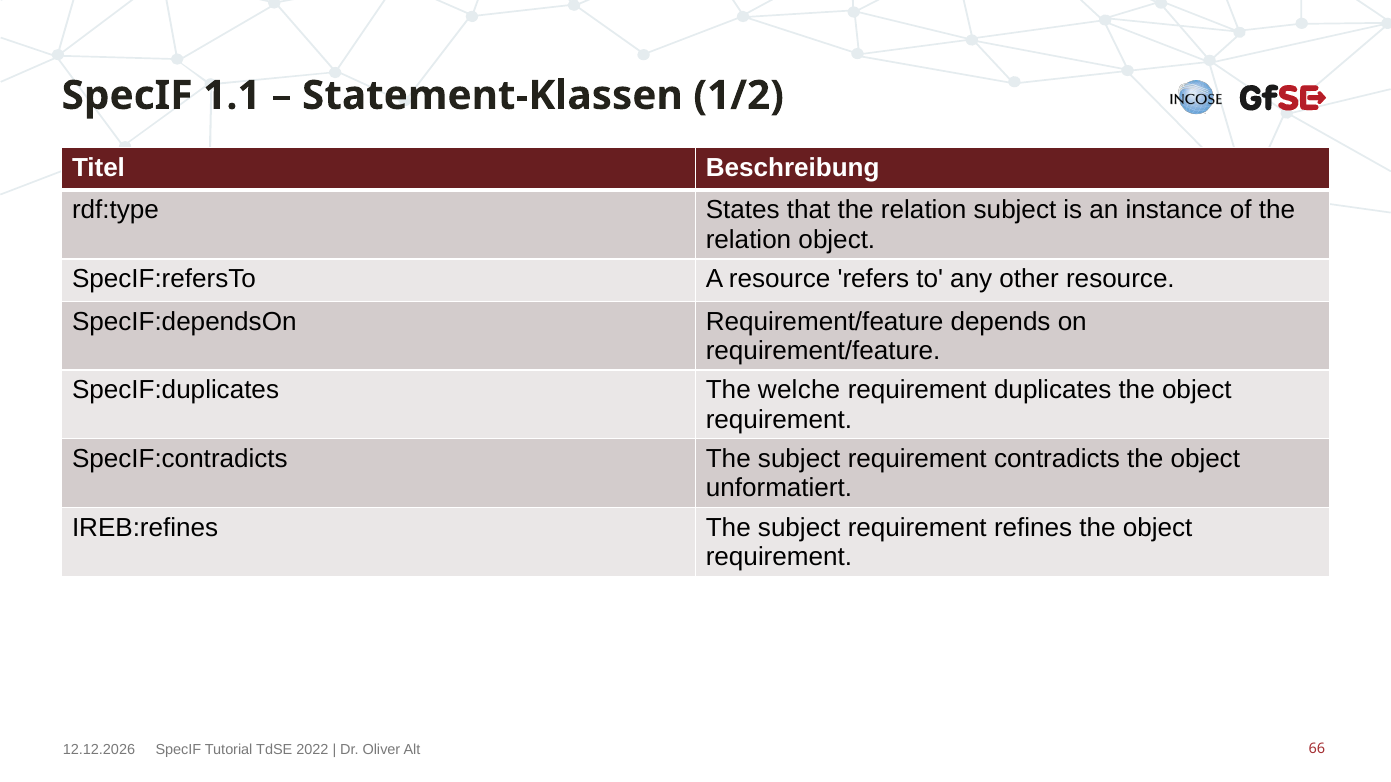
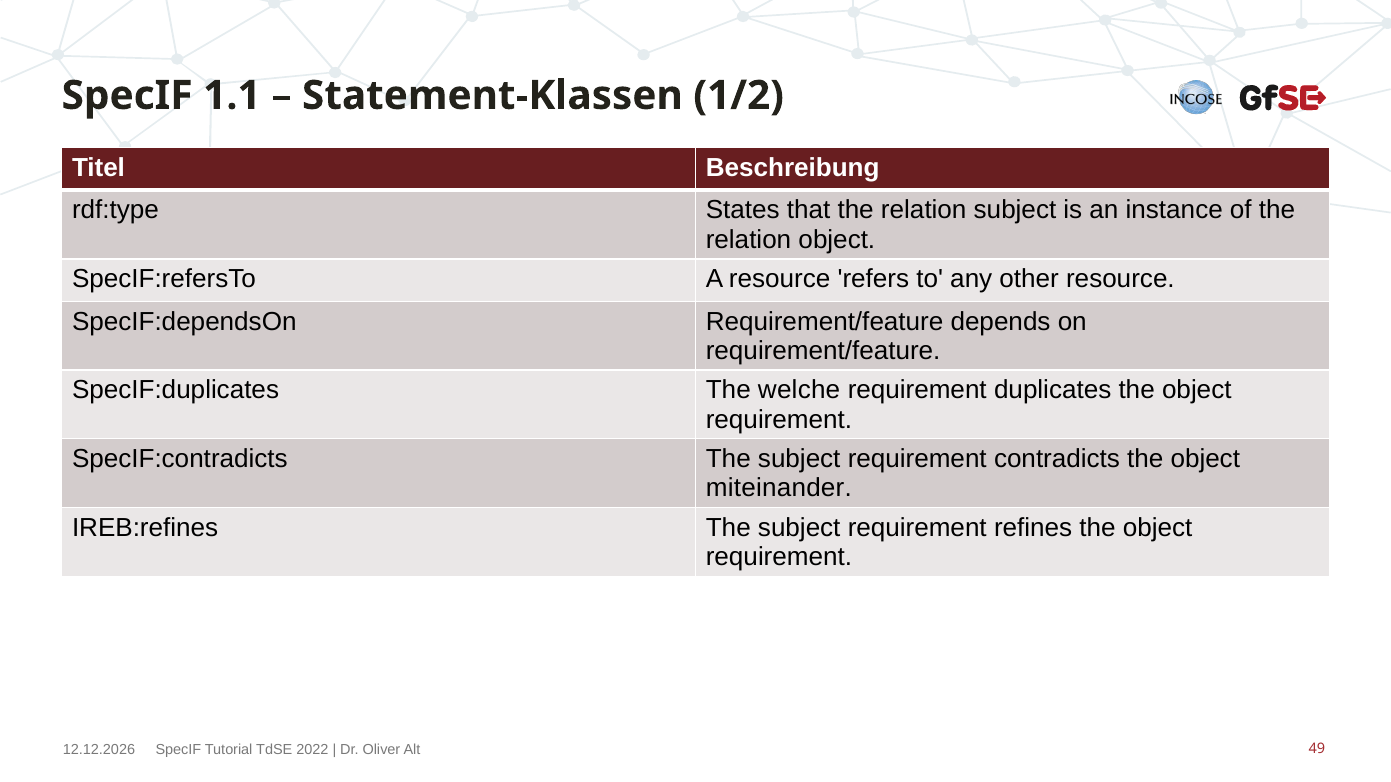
unformatiert: unformatiert -> miteinander
66: 66 -> 49
